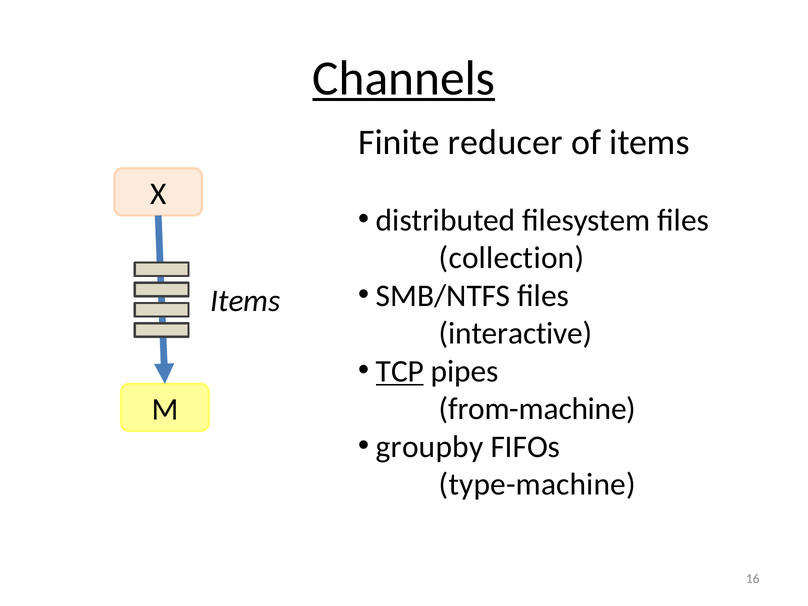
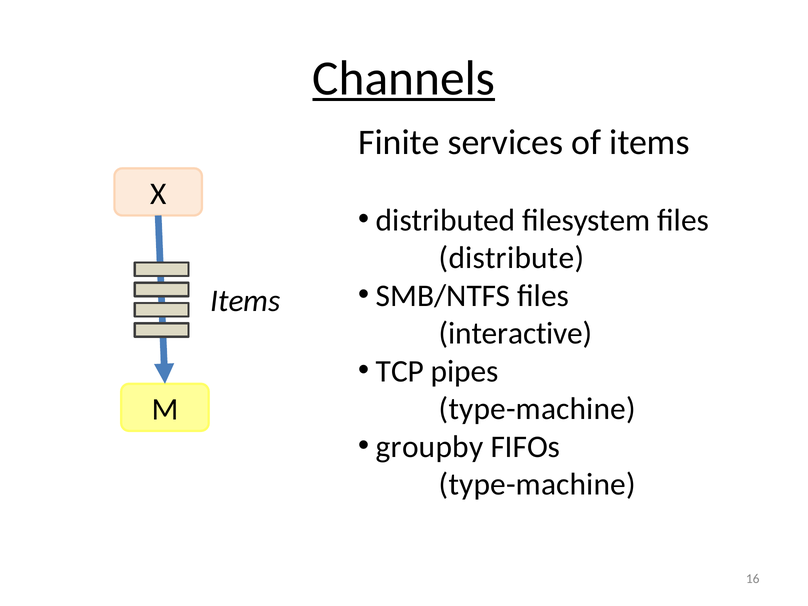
reducer: reducer -> services
collection: collection -> distribute
TCP underline: present -> none
from-machine at (537, 409): from-machine -> type-machine
